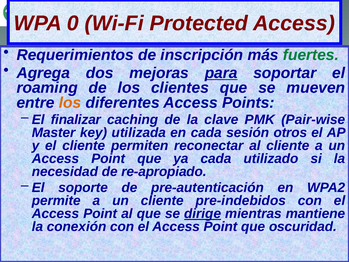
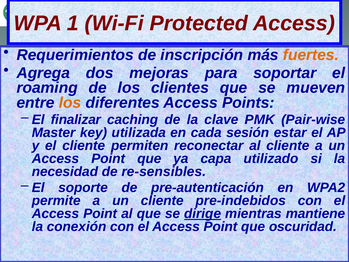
0: 0 -> 1
fuertes colour: green -> orange
para underline: present -> none
otros: otros -> estar
ya cada: cada -> capa
re-apropiado: re-apropiado -> re-sensibles
